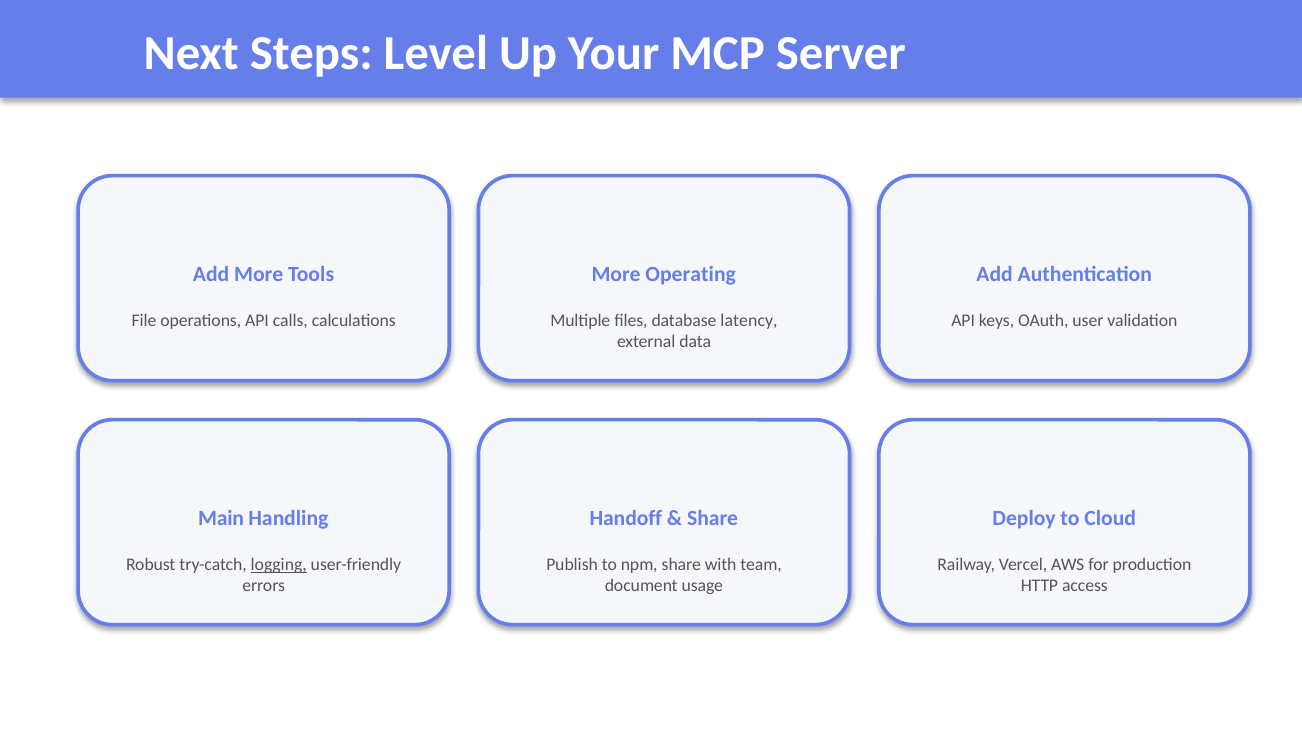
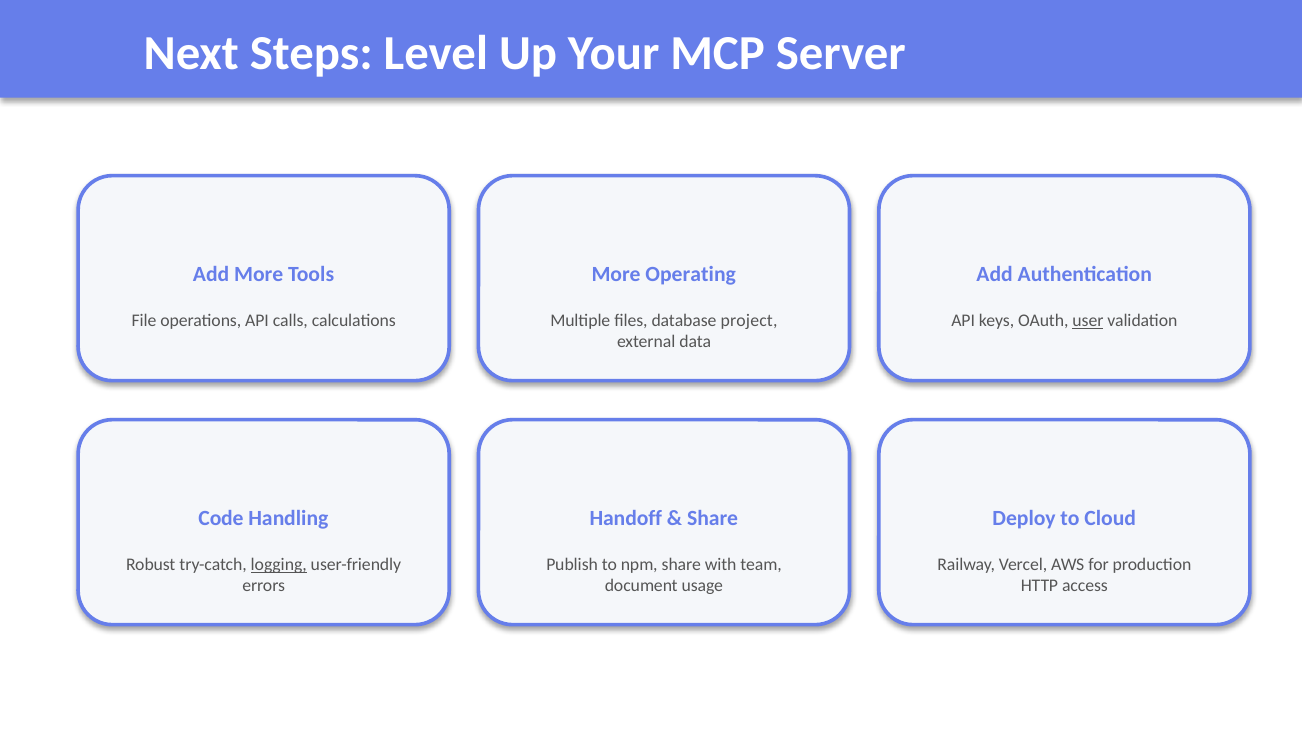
latency: latency -> project
user underline: none -> present
Main: Main -> Code
